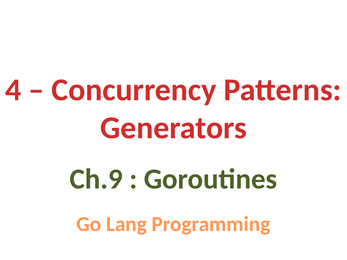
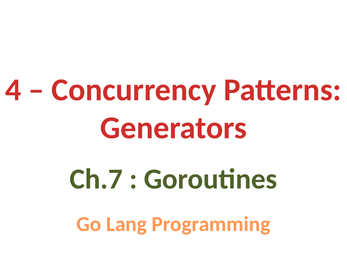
Ch.9: Ch.9 -> Ch.7
